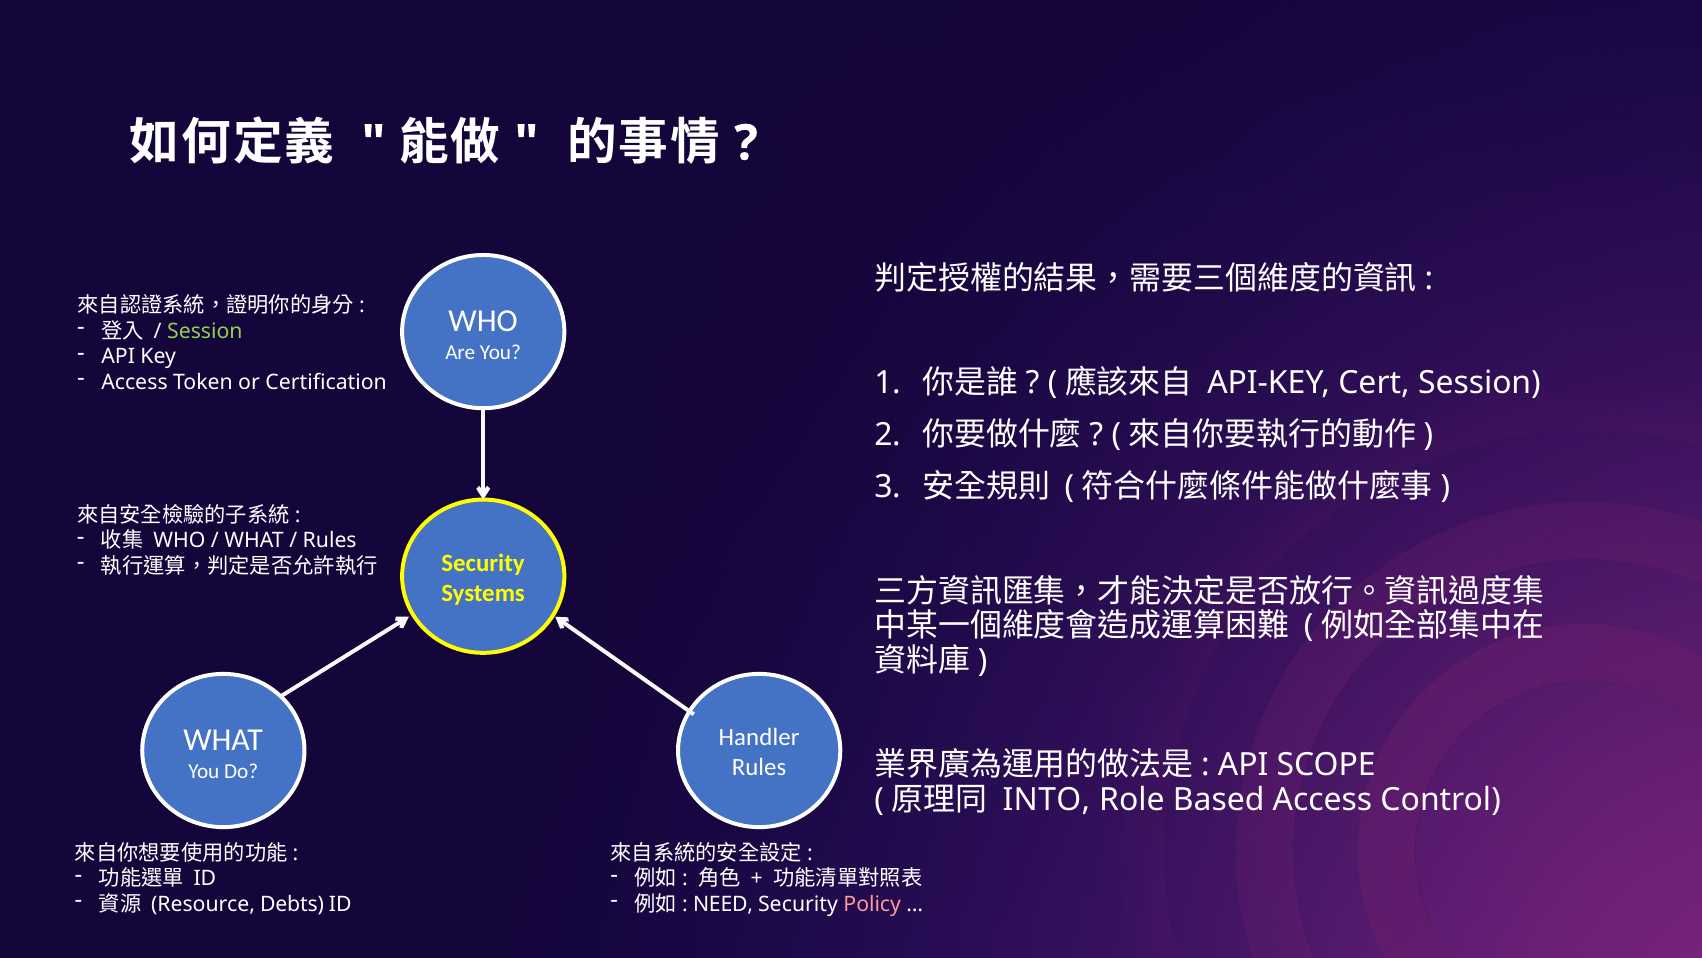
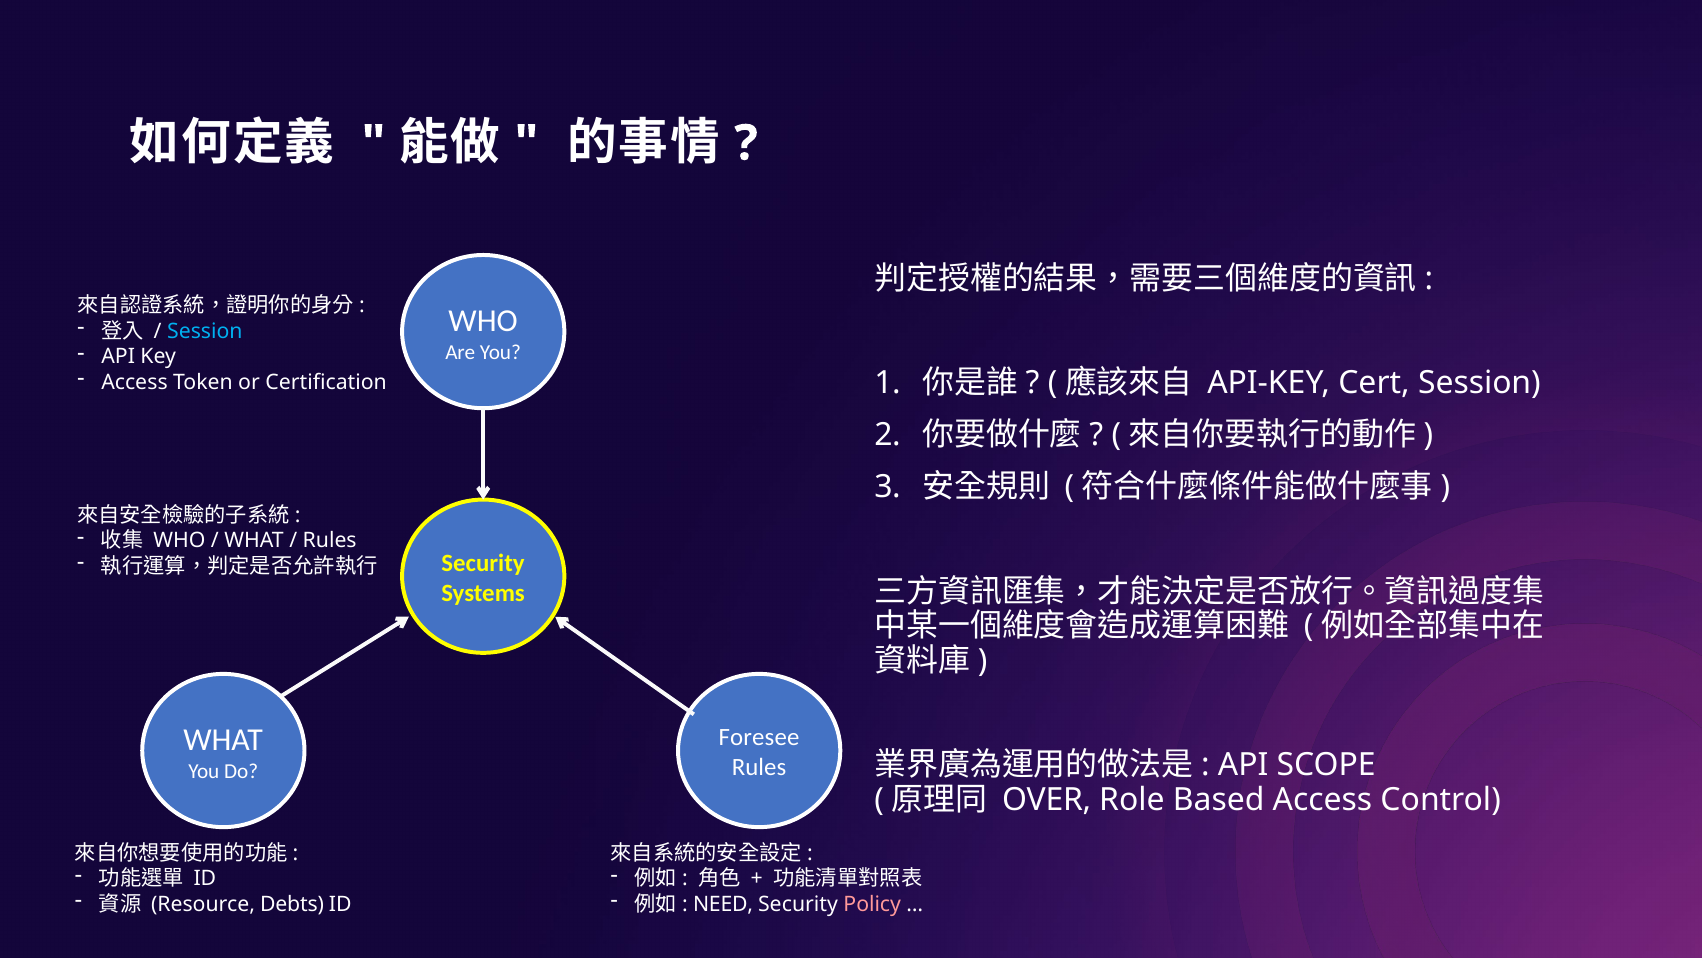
Session at (205, 331) colour: light green -> light blue
Handler: Handler -> Foresee
INTO: INTO -> OVER
